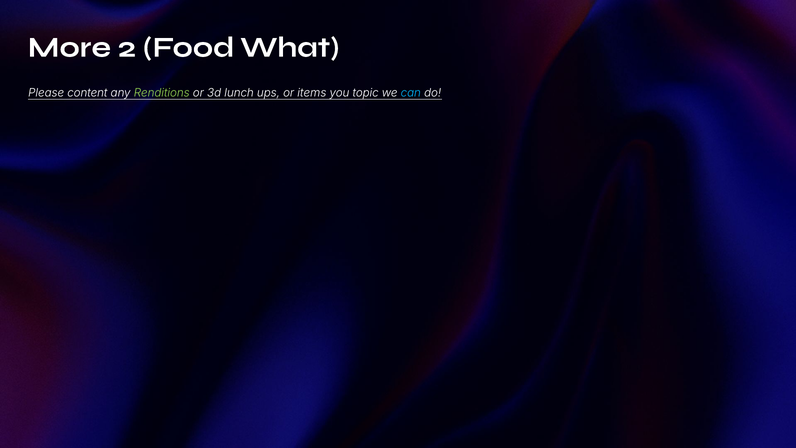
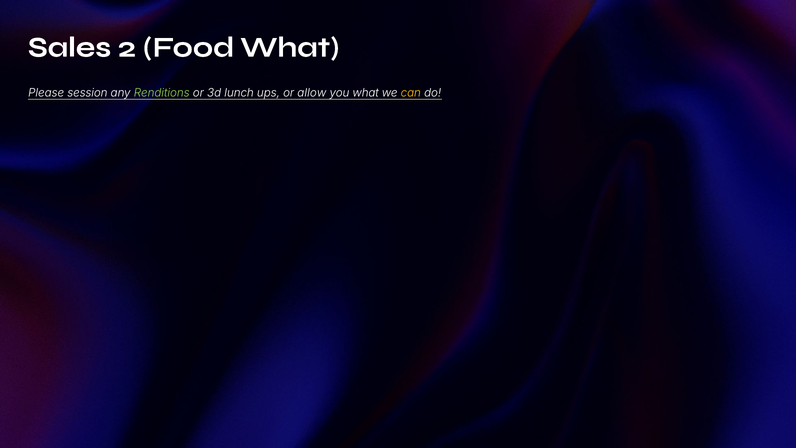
More: More -> Sales
content: content -> session
items: items -> allow
you topic: topic -> what
can colour: light blue -> yellow
